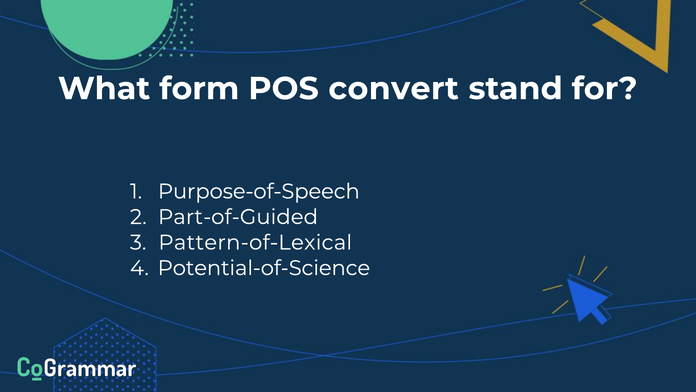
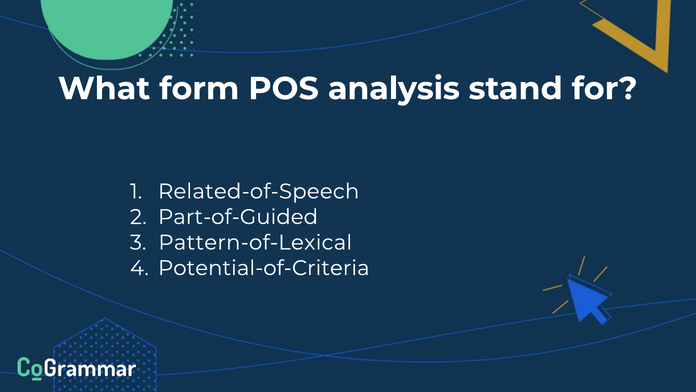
convert: convert -> analysis
Purpose-of-Speech: Purpose-of-Speech -> Related-of-Speech
Potential-of-Science: Potential-of-Science -> Potential-of-Criteria
